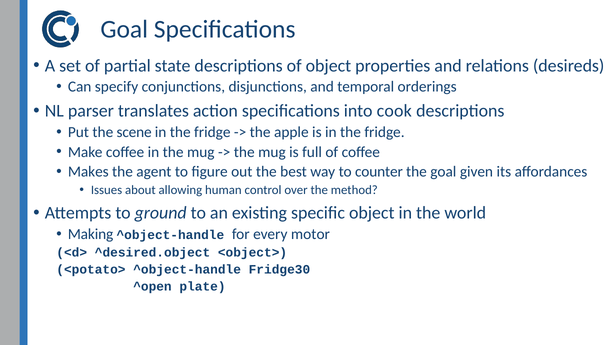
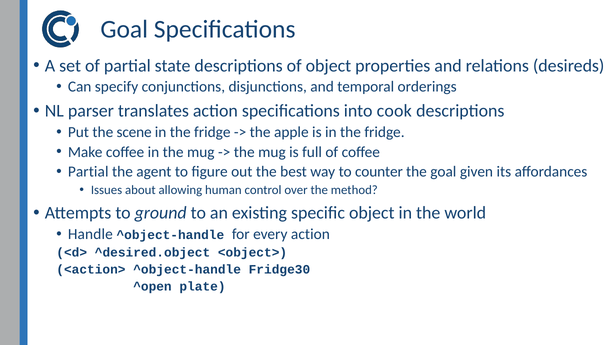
Makes at (88, 172): Makes -> Partial
Making: Making -> Handle
every motor: motor -> action
<potato>: <potato> -> <action>
